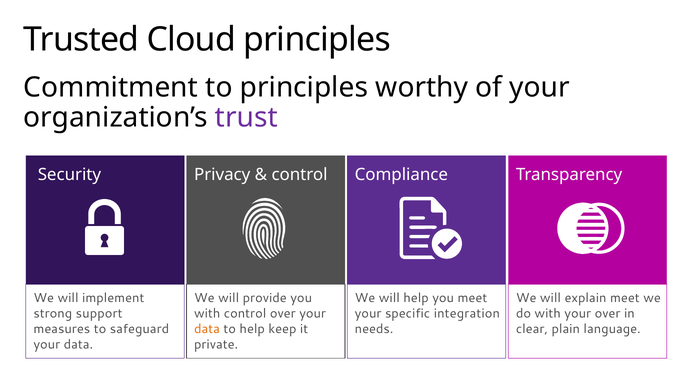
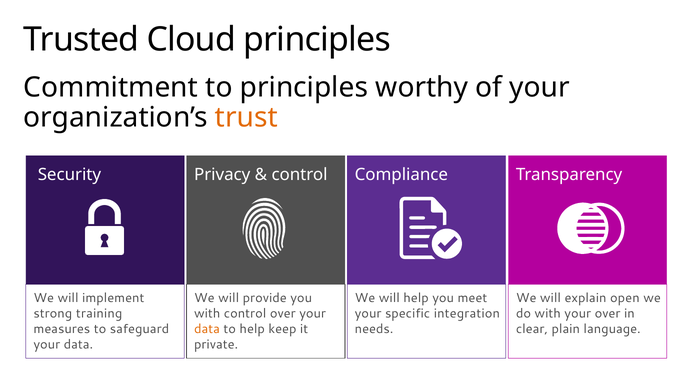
trust colour: purple -> orange
explain meet: meet -> open
support: support -> training
